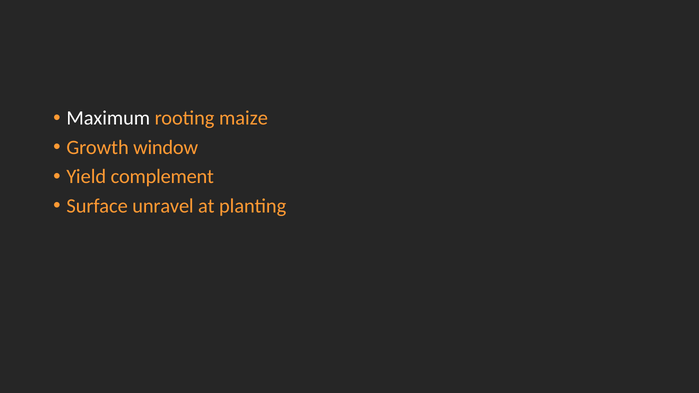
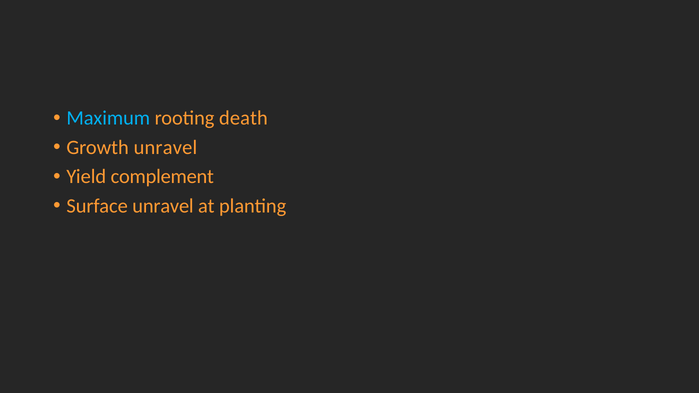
Maximum colour: white -> light blue
maize: maize -> death
Growth window: window -> unravel
